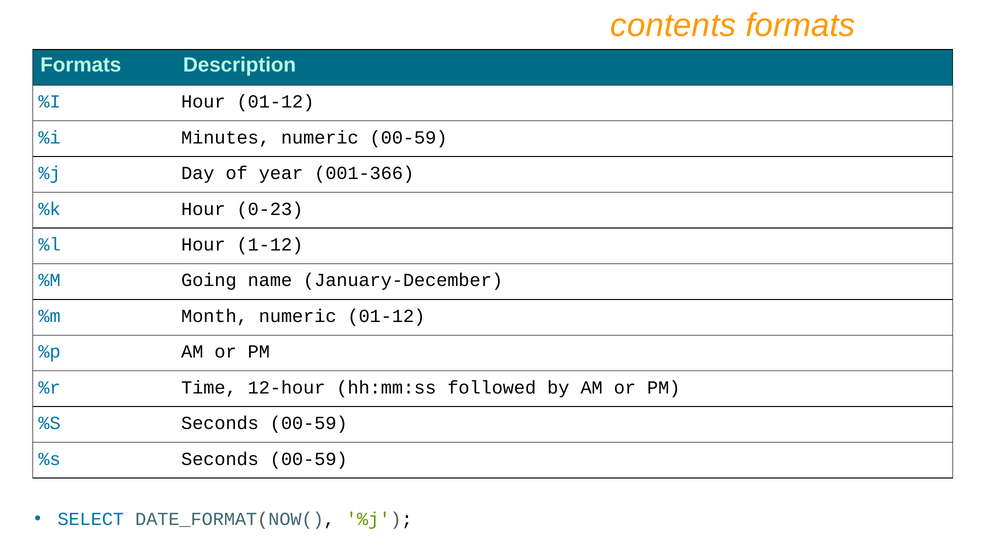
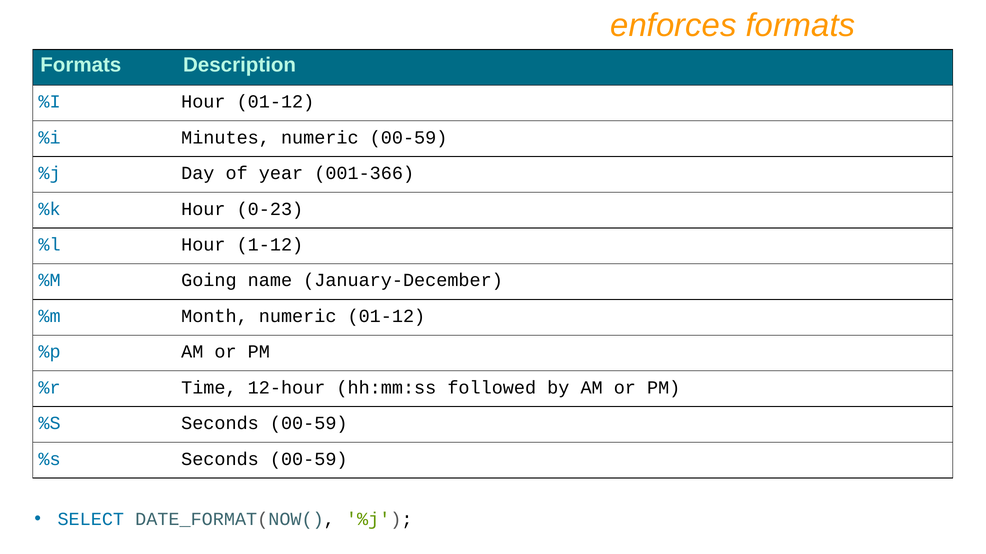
contents: contents -> enforces
